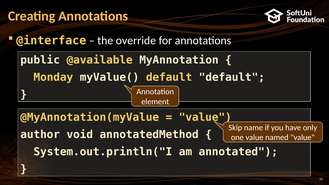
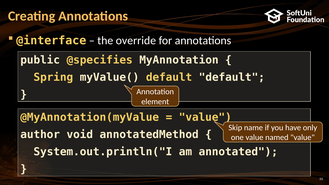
@available: @available -> @specifies
Monday: Monday -> Spring
